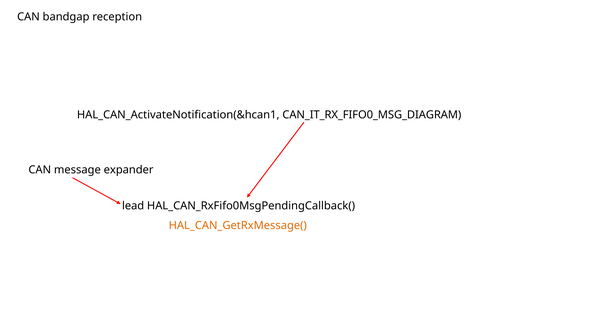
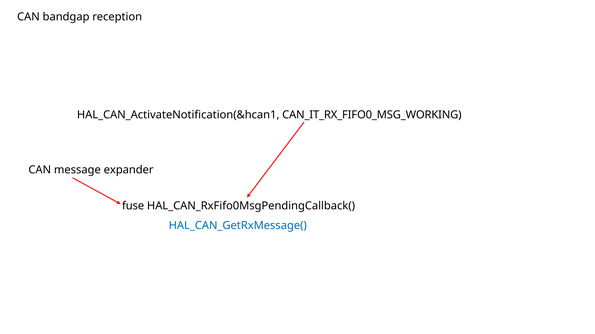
CAN_IT_RX_FIFO0_MSG_DIAGRAM: CAN_IT_RX_FIFO0_MSG_DIAGRAM -> CAN_IT_RX_FIFO0_MSG_WORKING
lead: lead -> fuse
HAL_CAN_GetRxMessage( colour: orange -> blue
